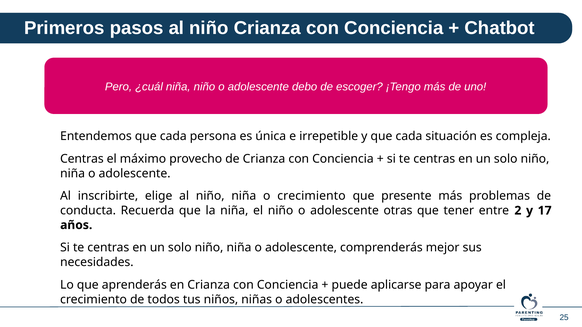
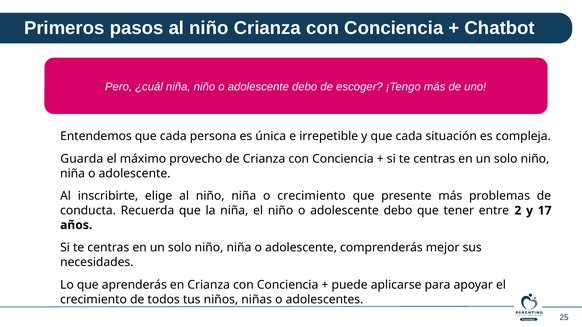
Centras at (82, 159): Centras -> Guarda
otras at (398, 211): otras -> debo
